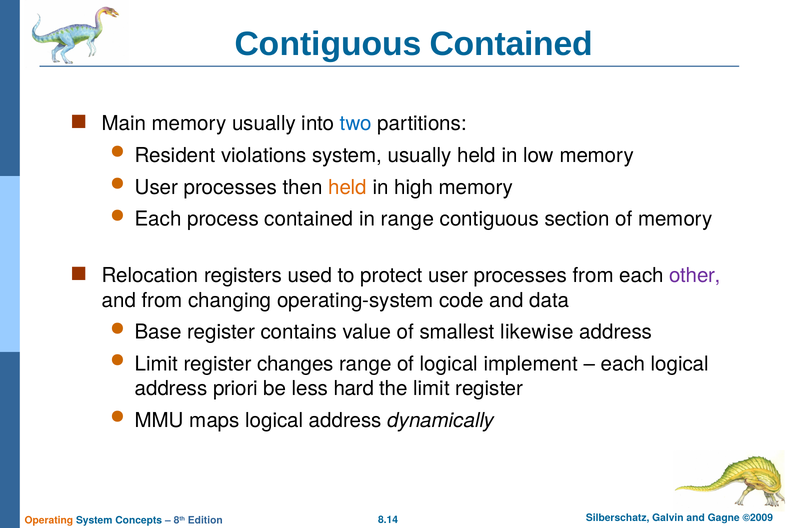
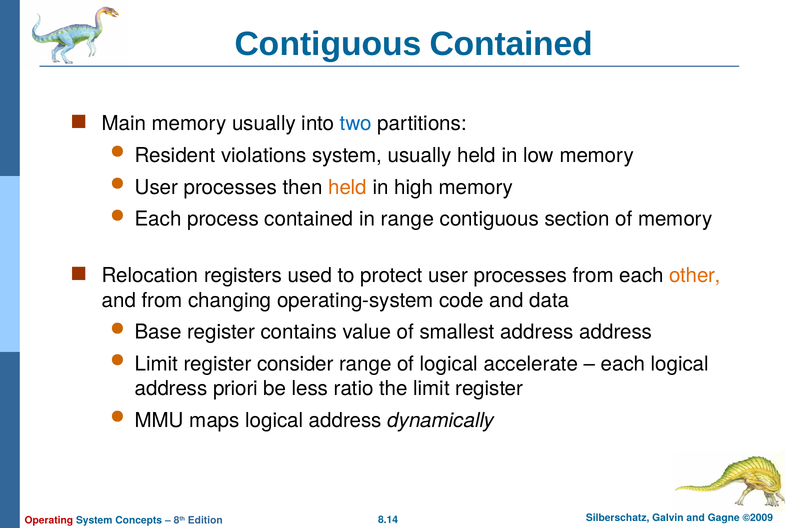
other colour: purple -> orange
smallest likewise: likewise -> address
changes: changes -> consider
implement: implement -> accelerate
hard: hard -> ratio
Operating colour: orange -> red
